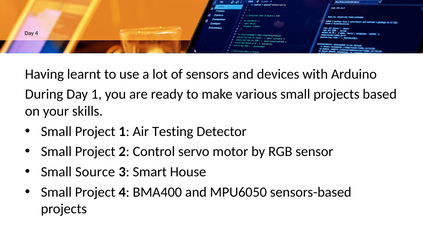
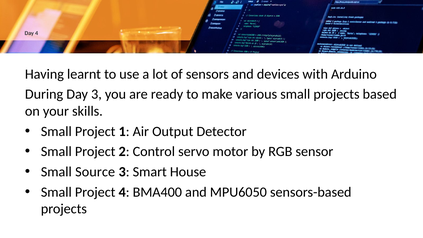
Day 1: 1 -> 3
Testing: Testing -> Output
